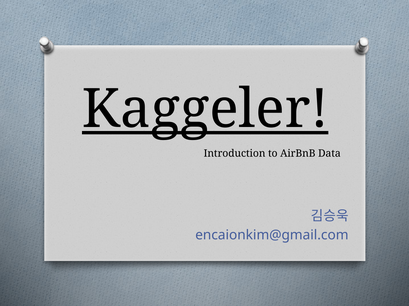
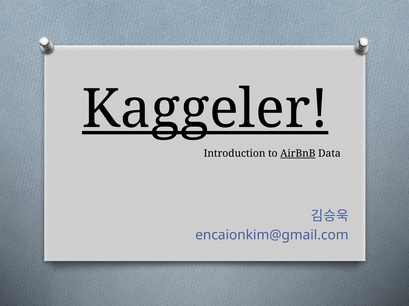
AirBnB underline: none -> present
